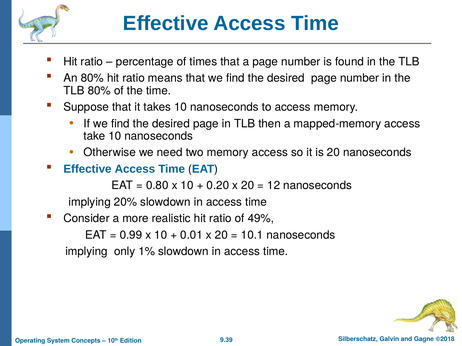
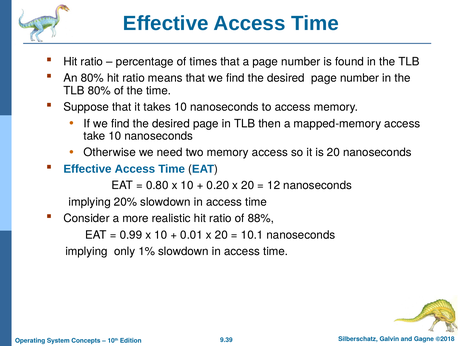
49%: 49% -> 88%
